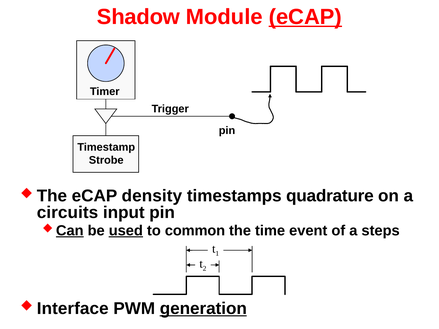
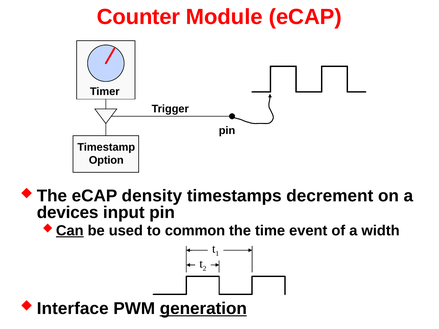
Shadow: Shadow -> Counter
eCAP at (305, 17) underline: present -> none
Strobe: Strobe -> Option
quadrature: quadrature -> decrement
circuits: circuits -> devices
used underline: present -> none
steps: steps -> width
